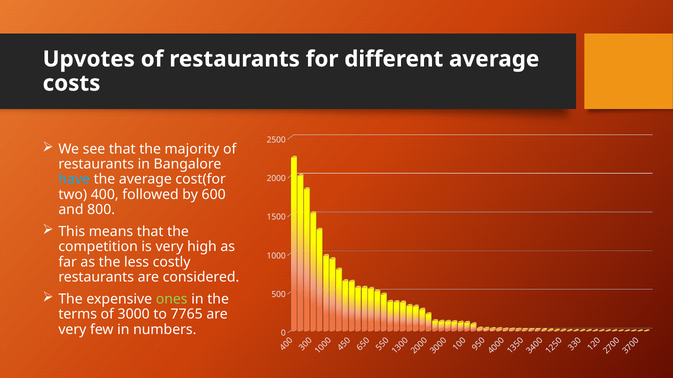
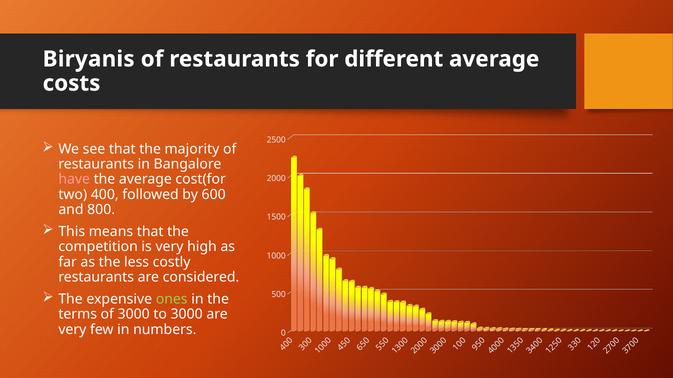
Upvotes: Upvotes -> Biryanis
have colour: light blue -> pink
to 7765: 7765 -> 3000
